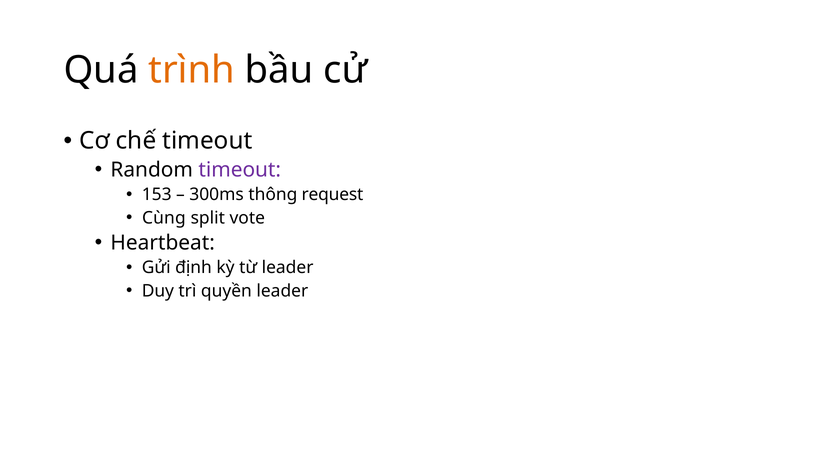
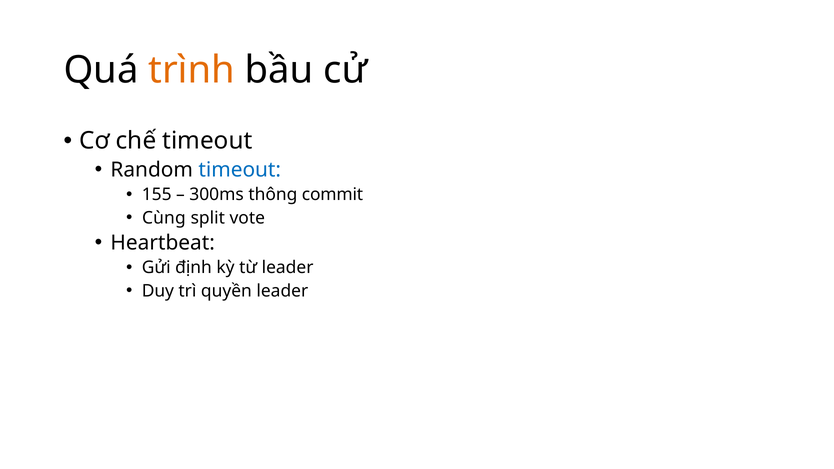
timeout at (240, 170) colour: purple -> blue
153: 153 -> 155
request: request -> commit
